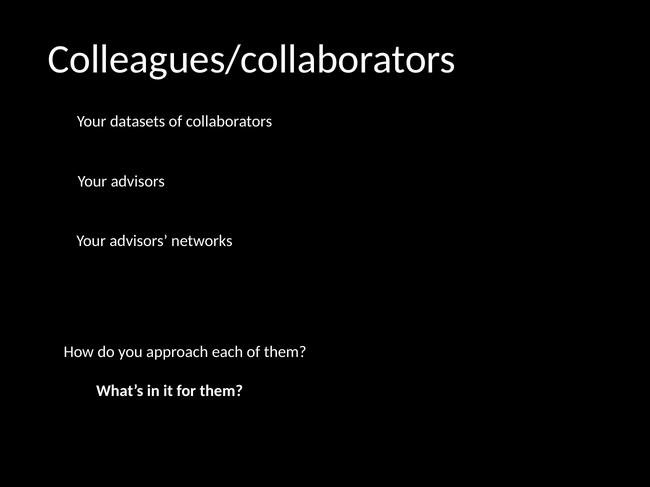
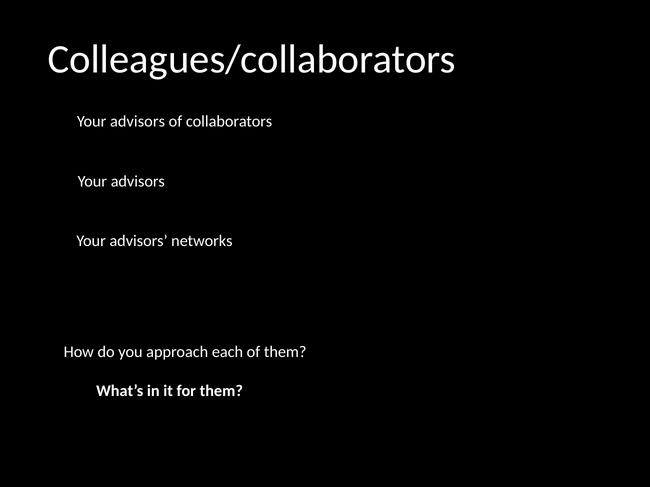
datasets at (138, 121): datasets -> advisors
